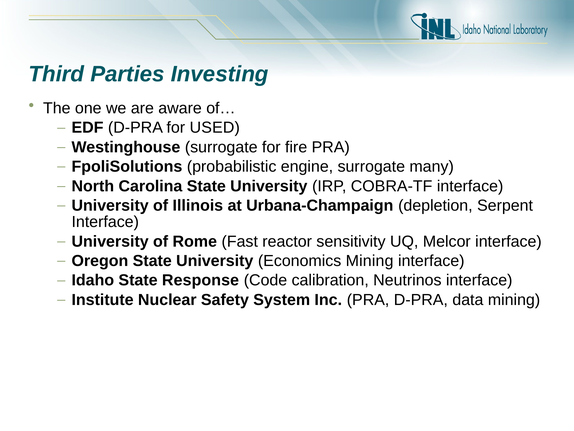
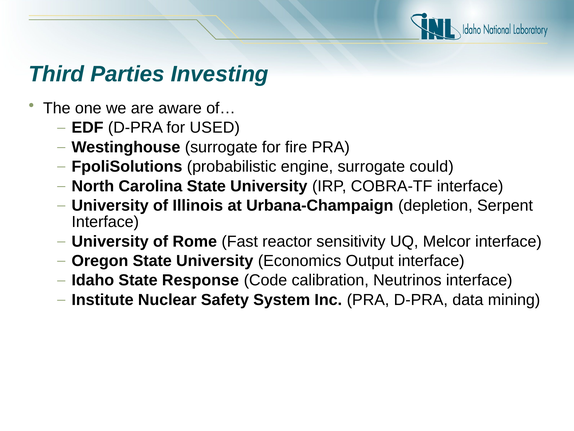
many: many -> could
Economics Mining: Mining -> Output
